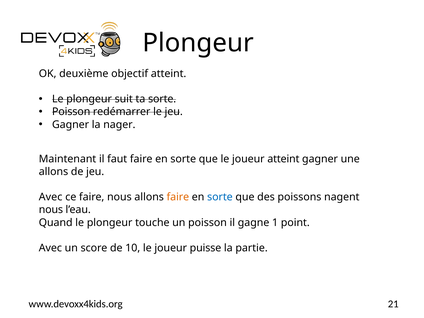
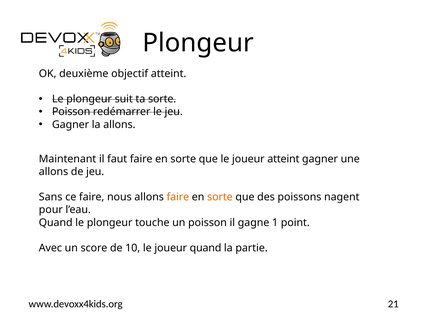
la nager: nager -> allons
Avec at (51, 197): Avec -> Sans
sorte at (220, 197) colour: blue -> orange
nous at (51, 210): nous -> pour
joueur puisse: puisse -> quand
